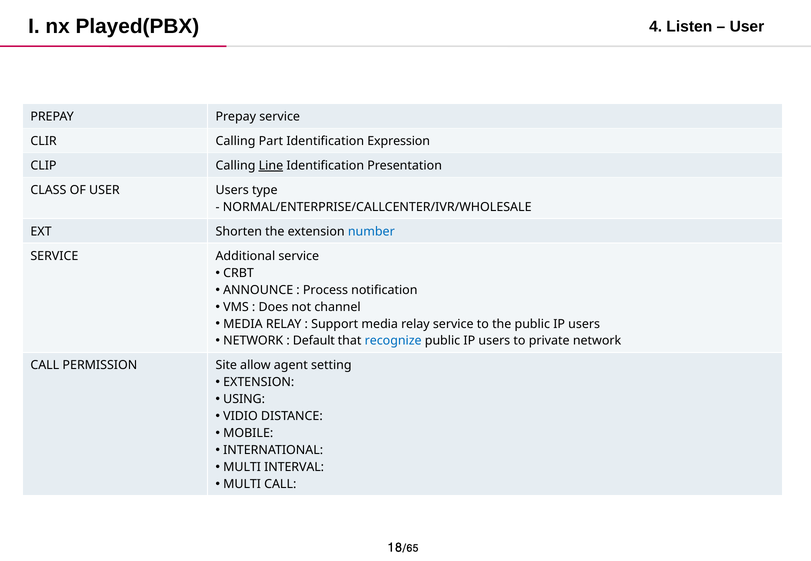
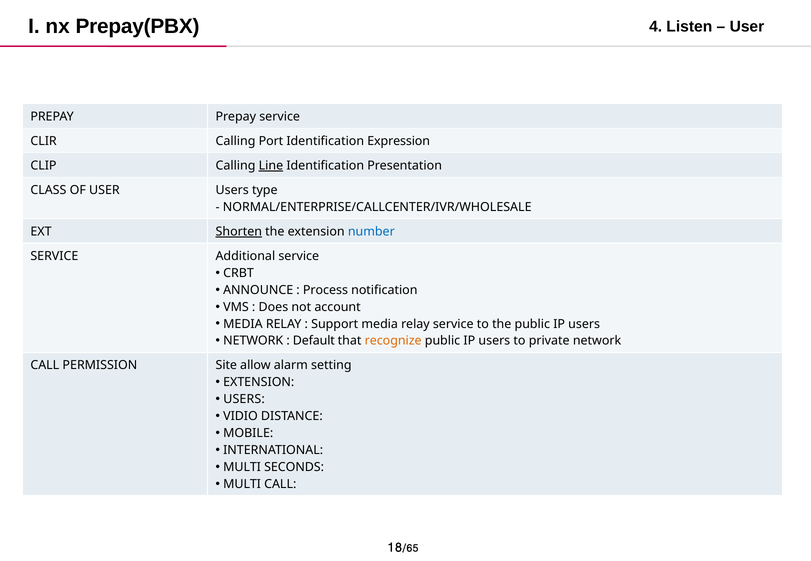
Played(PBX: Played(PBX -> Prepay(PBX
Part: Part -> Port
Shorten underline: none -> present
channel: channel -> account
recognize colour: blue -> orange
agent: agent -> alarm
USING at (244, 400): USING -> USERS
INTERVAL: INTERVAL -> SECONDS
